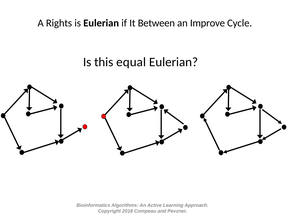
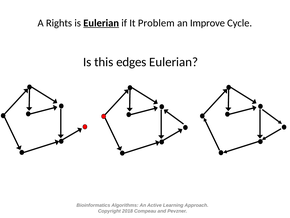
Eulerian at (101, 23) underline: none -> present
Between: Between -> Problem
equal: equal -> edges
